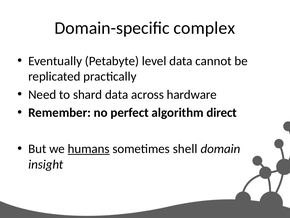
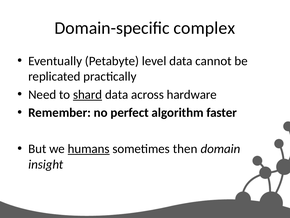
shard underline: none -> present
direct: direct -> faster
shell: shell -> then
